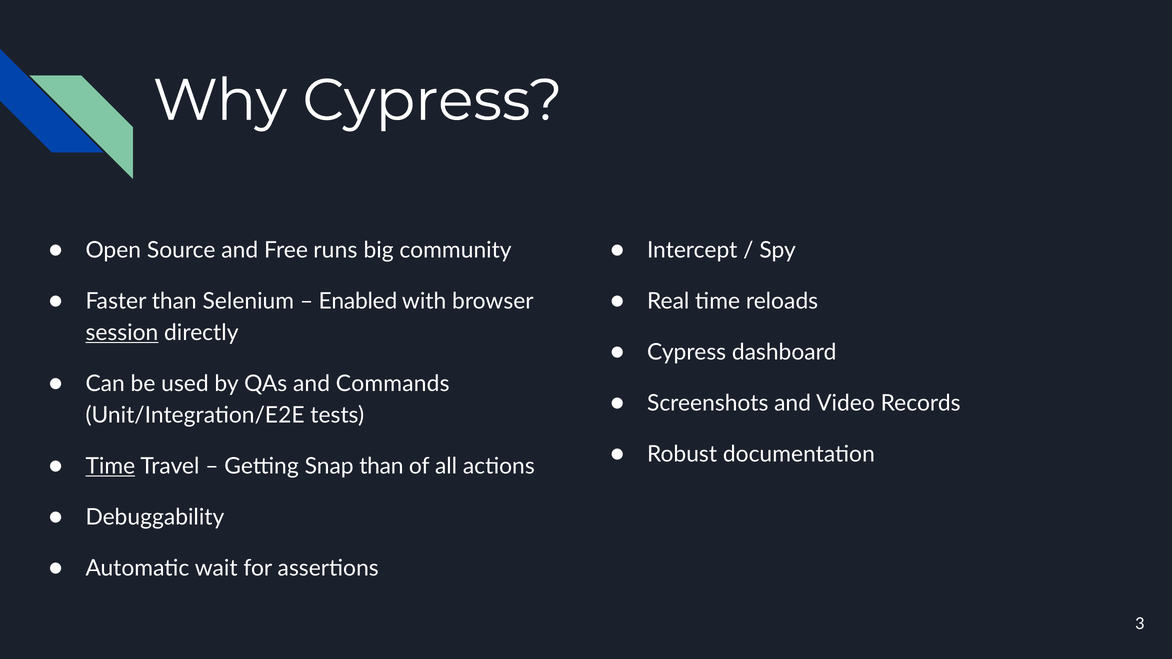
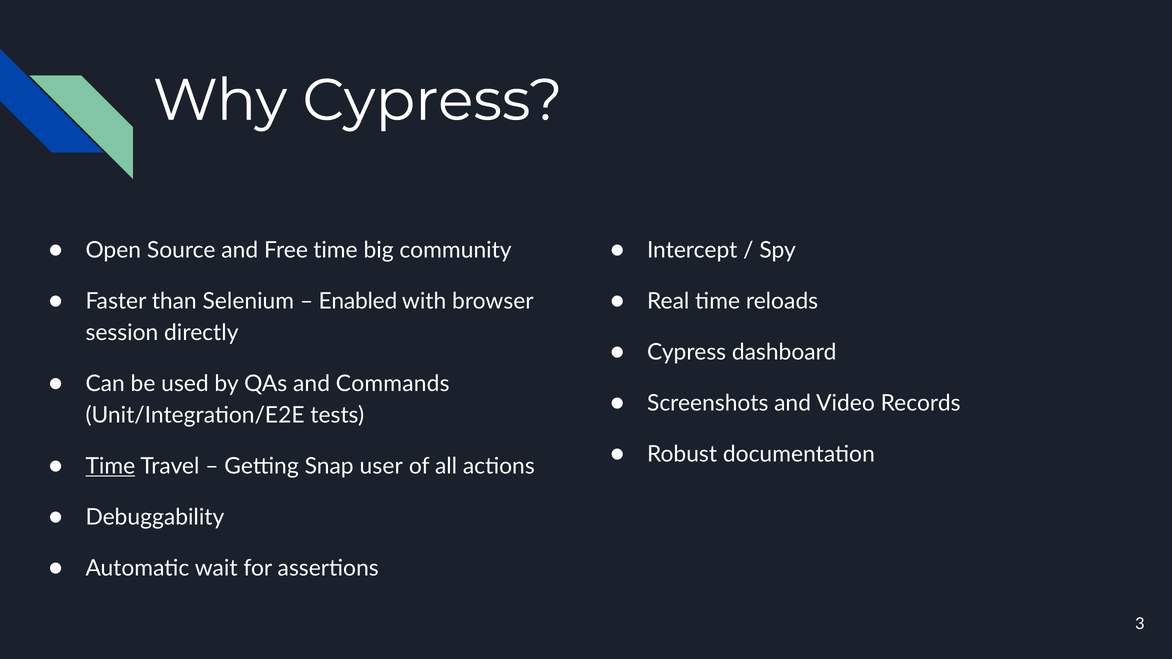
Free runs: runs -> time
session underline: present -> none
Snap than: than -> user
